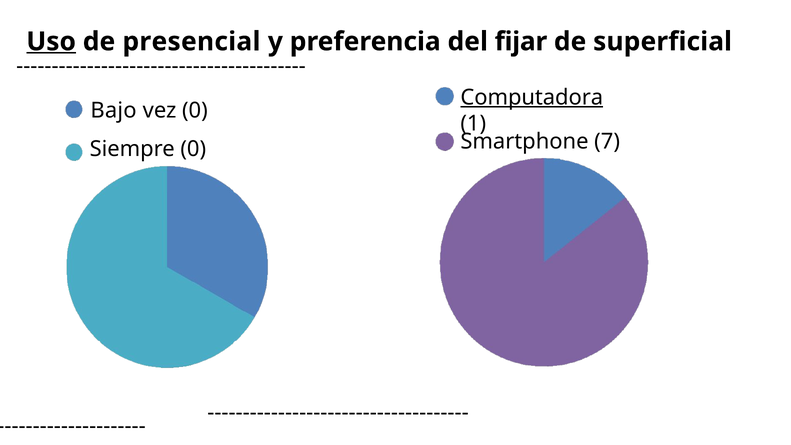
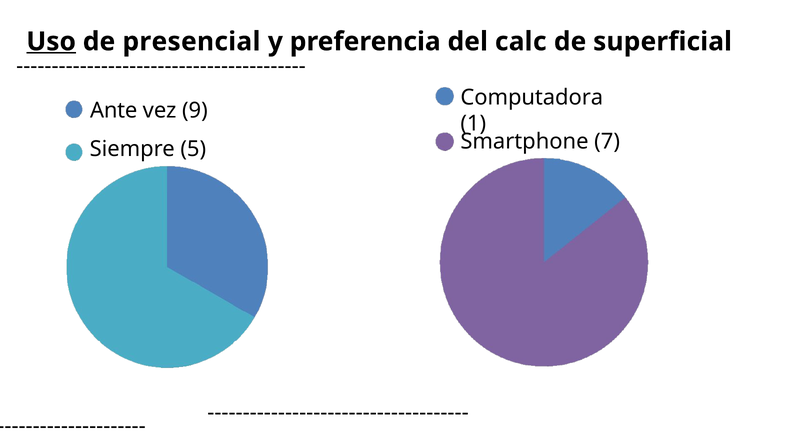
fijar: fijar -> calc
Computadora underline: present -> none
Bajo: Bajo -> Ante
vez 0: 0 -> 9
Siempre 0: 0 -> 5
